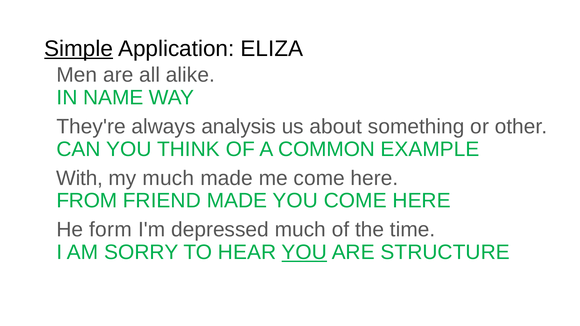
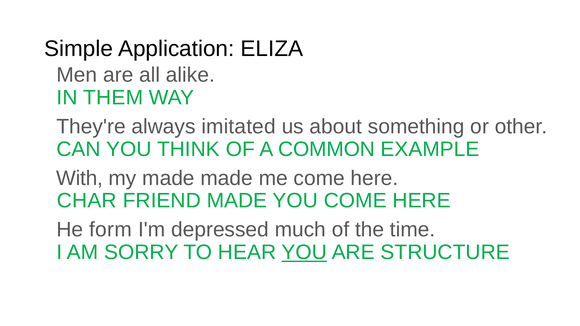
Simple underline: present -> none
NAME: NAME -> THEM
analysis: analysis -> imitated
my much: much -> made
FROM: FROM -> CHAR
